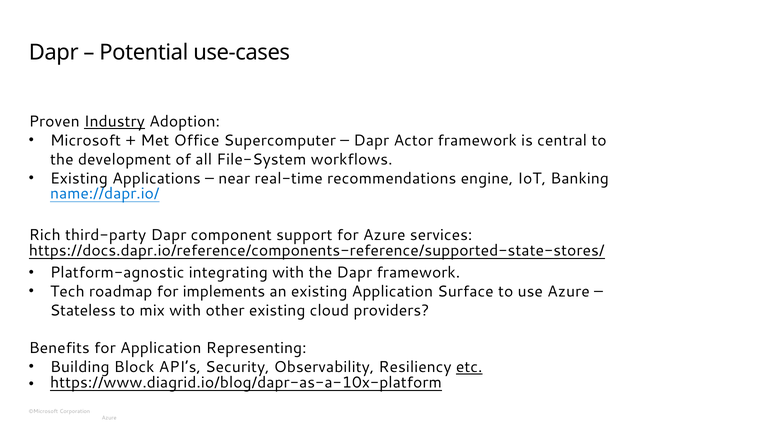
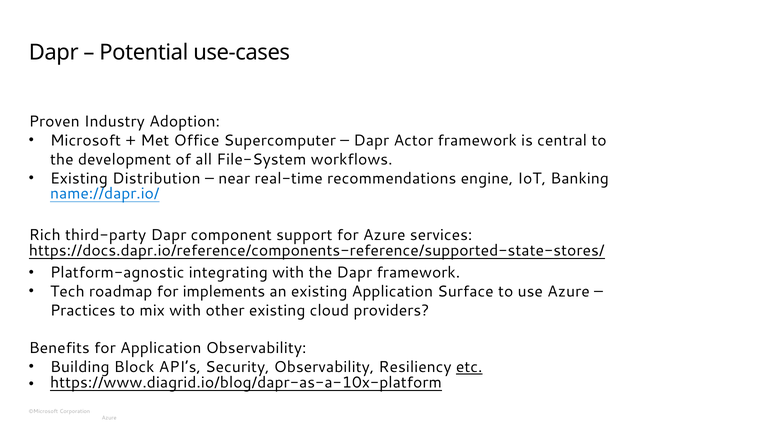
Industry underline: present -> none
Applications: Applications -> Distribution
Stateless: Stateless -> Practices
Application Representing: Representing -> Observability
